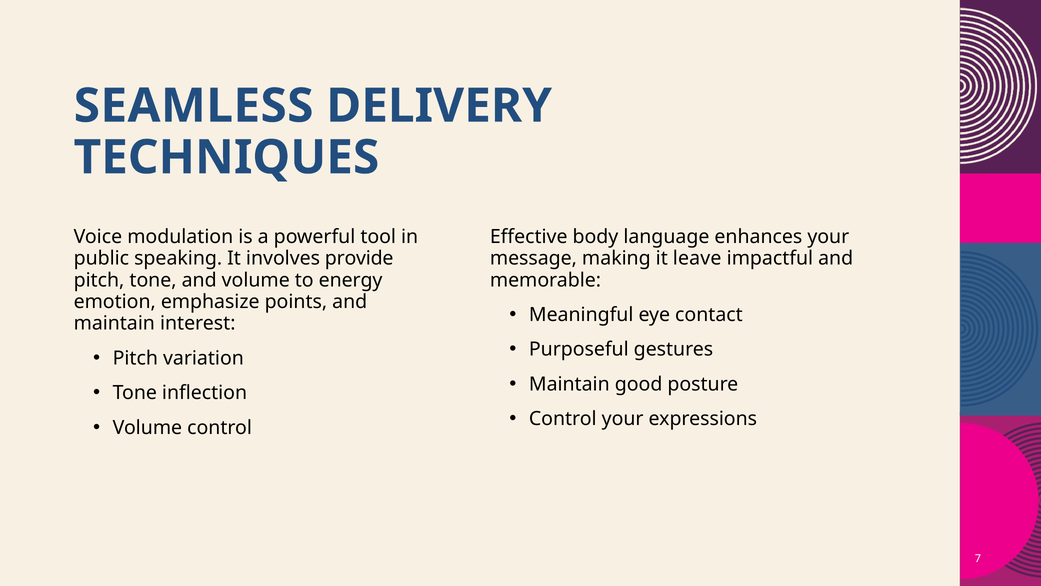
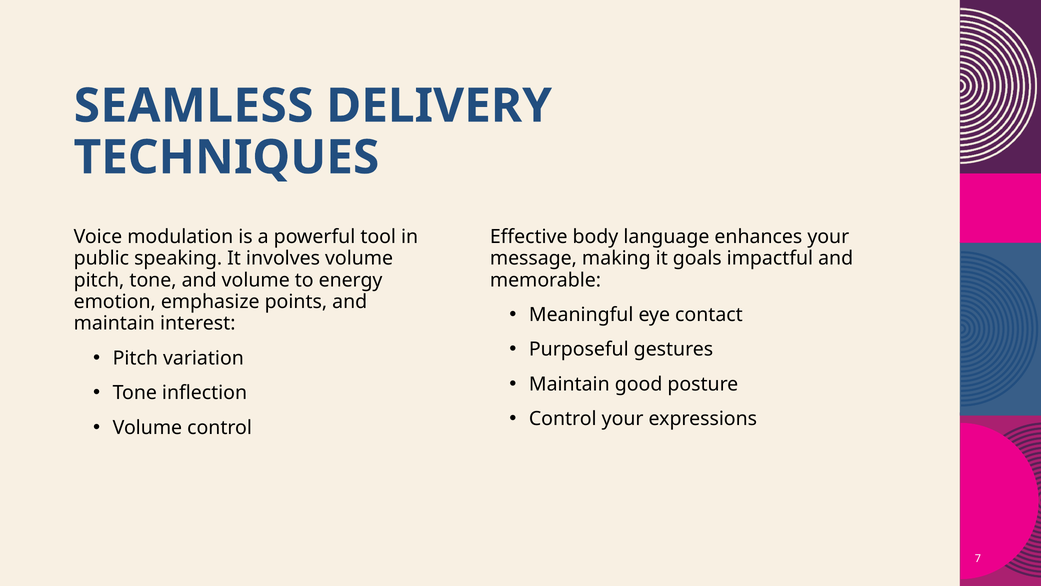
involves provide: provide -> volume
leave: leave -> goals
